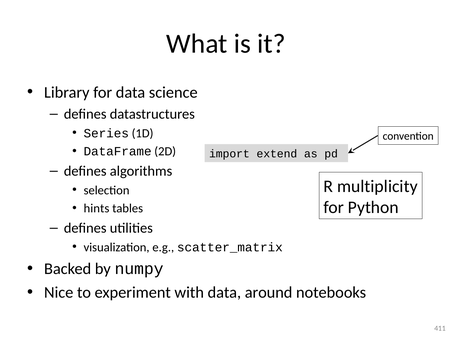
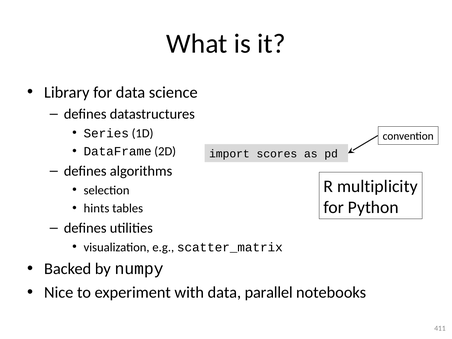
extend: extend -> scores
around: around -> parallel
